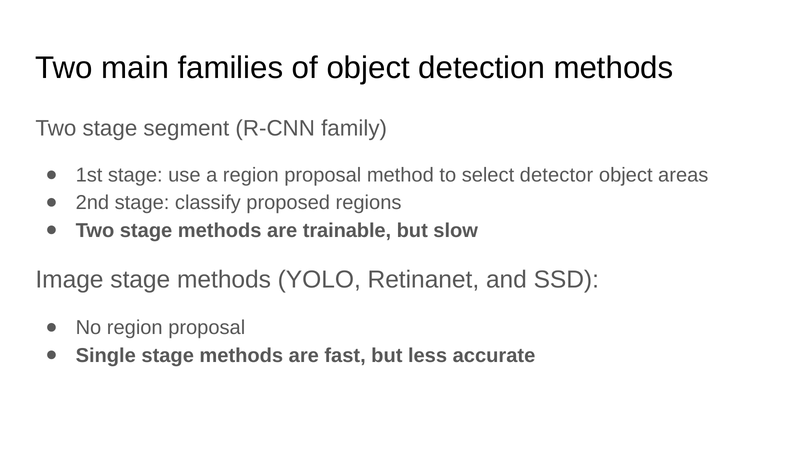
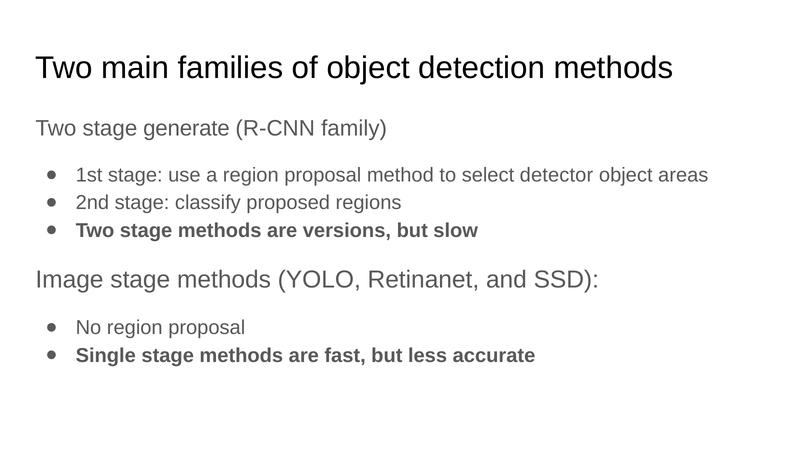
segment: segment -> generate
trainable: trainable -> versions
